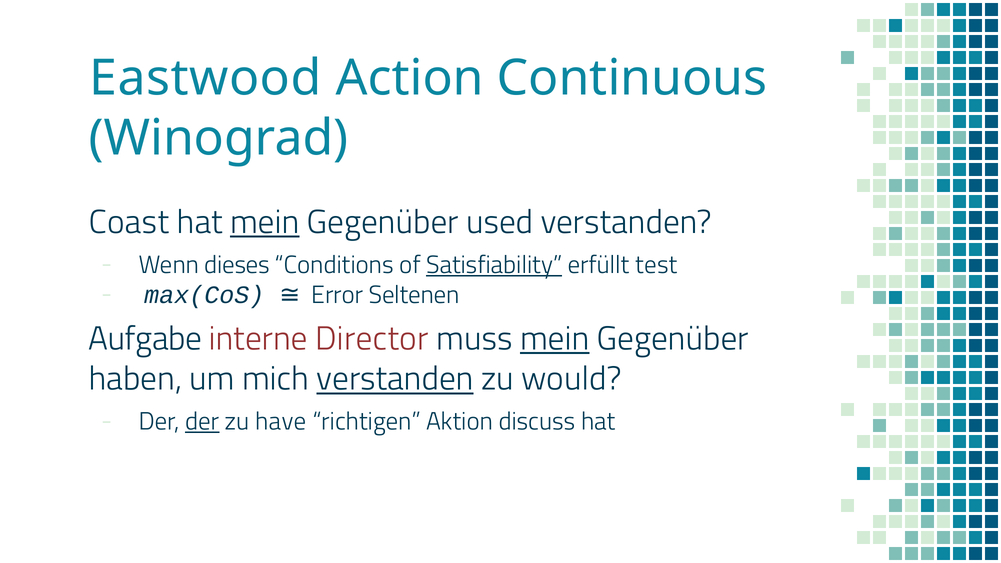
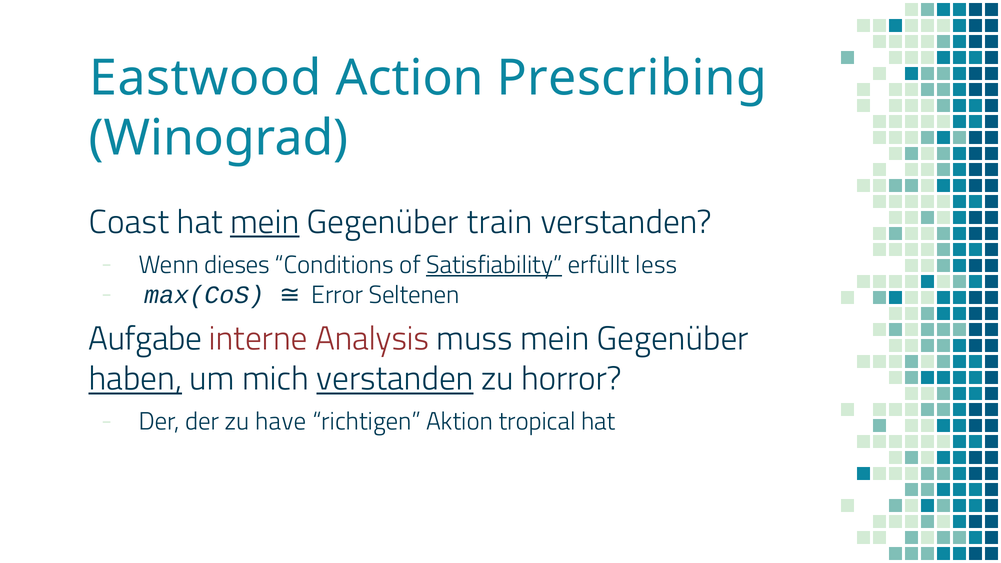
Continuous: Continuous -> Prescribing
used: used -> train
test: test -> less
Director: Director -> Analysis
mein at (555, 339) underline: present -> none
haben underline: none -> present
would: would -> horror
der at (202, 422) underline: present -> none
discuss: discuss -> tropical
